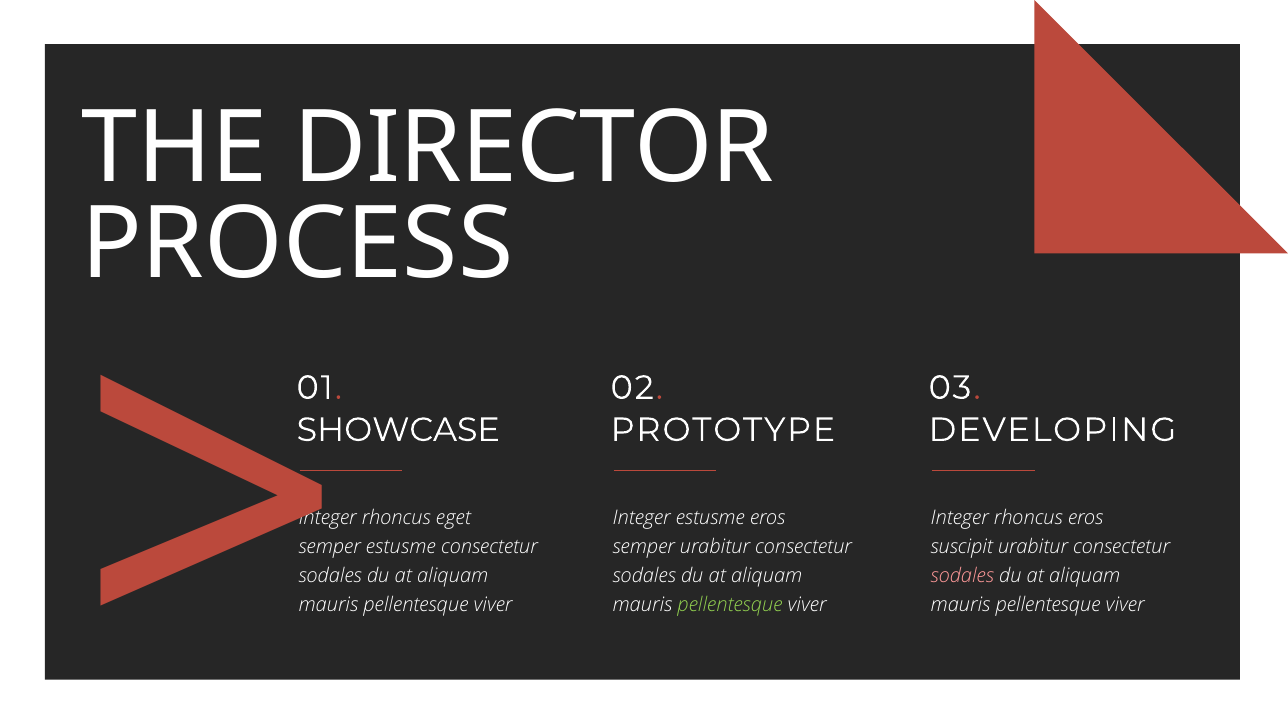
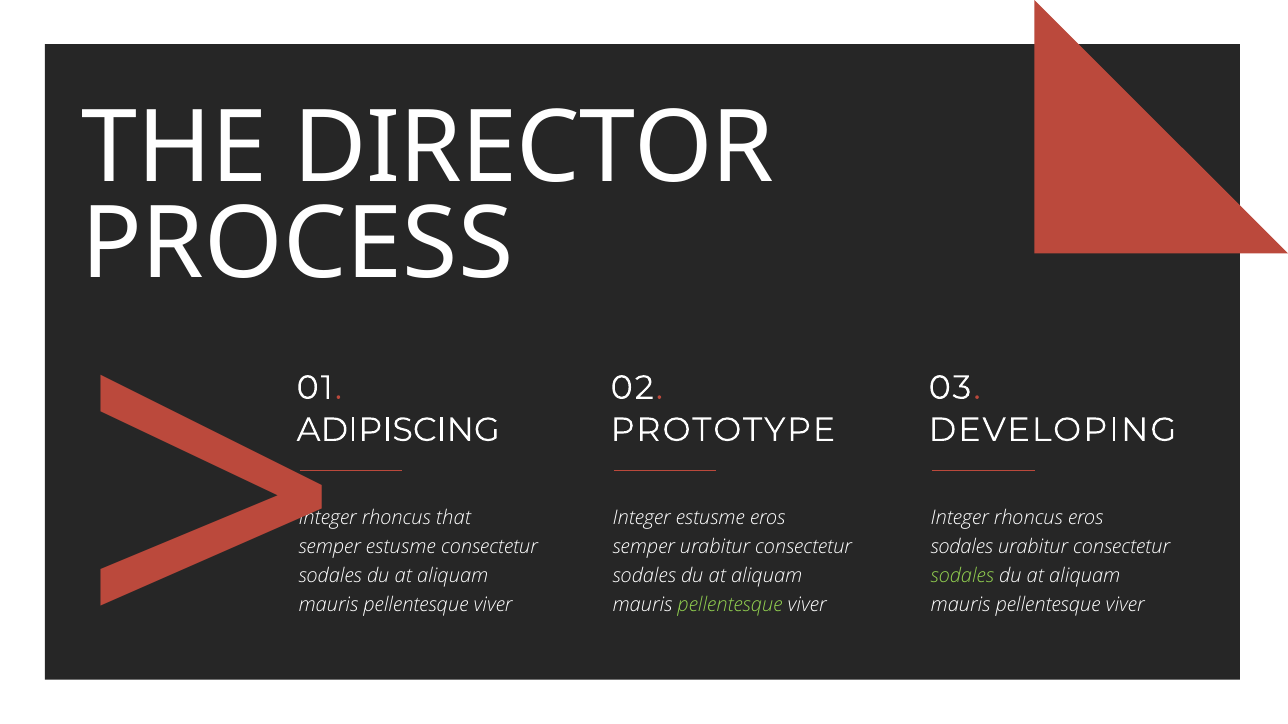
SHOWCASE: SHOWCASE -> ADIPISCING
eget: eget -> that
suscipit at (962, 548): suscipit -> sodales
sodales at (962, 577) colour: pink -> light green
